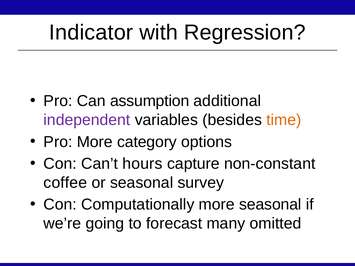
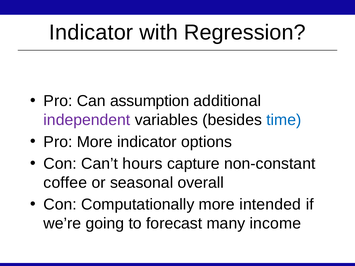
time colour: orange -> blue
More category: category -> indicator
survey: survey -> overall
more seasonal: seasonal -> intended
omitted: omitted -> income
